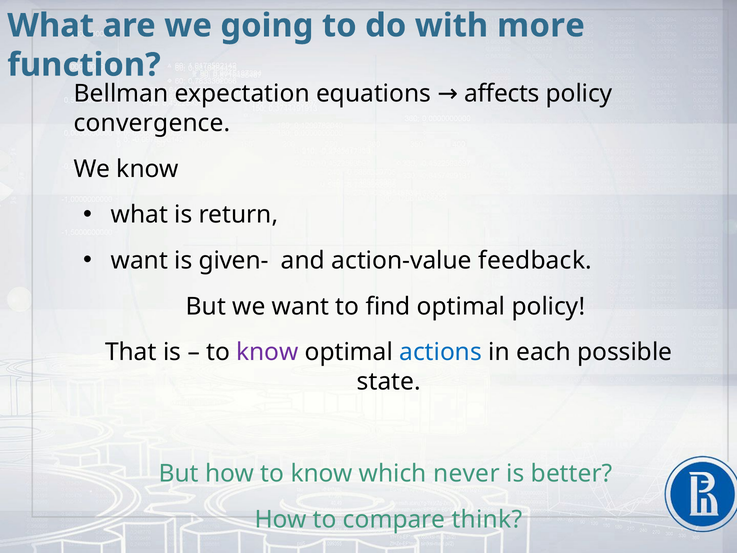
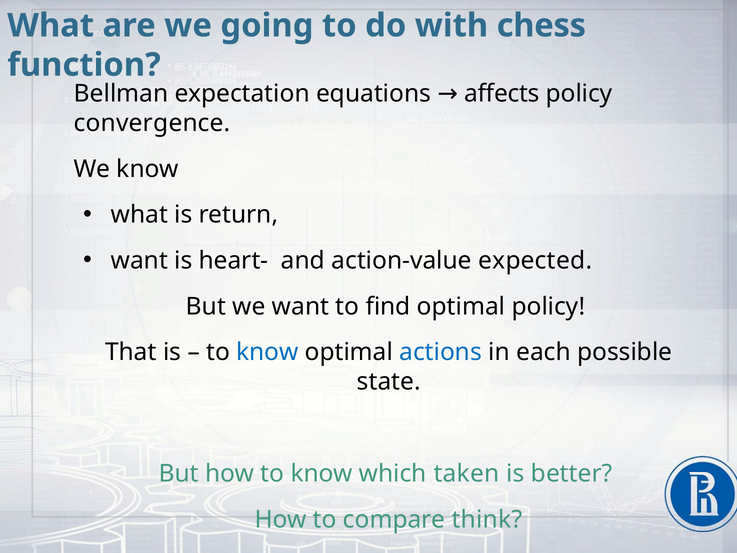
more: more -> chess
given-: given- -> heart-
feedback: feedback -> expected
know at (267, 352) colour: purple -> blue
never: never -> taken
